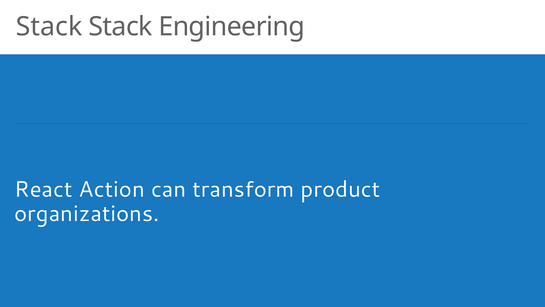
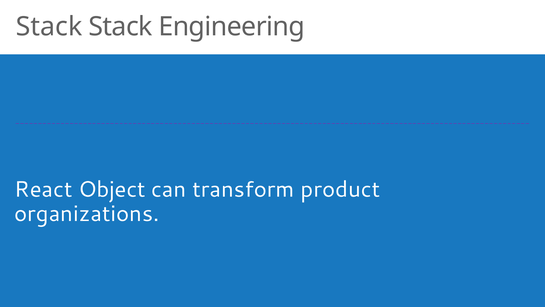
Action: Action -> Object
